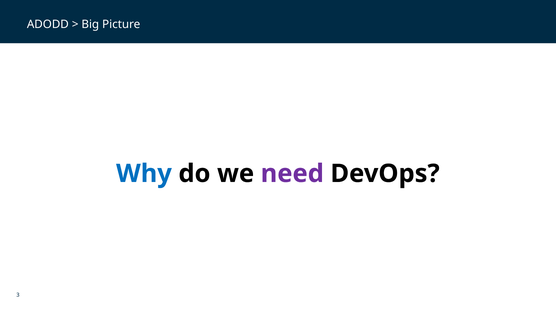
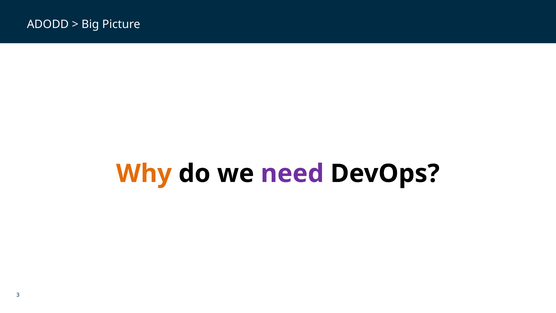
Why colour: blue -> orange
